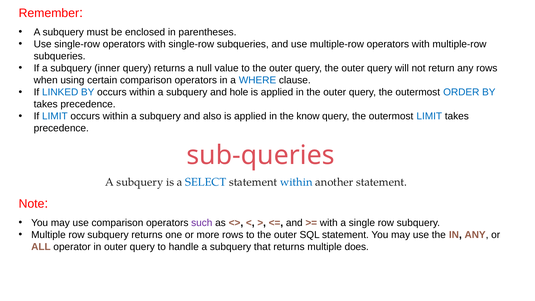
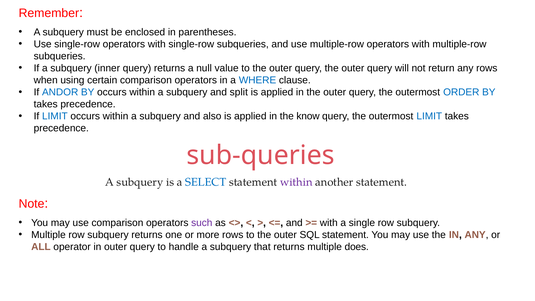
LINKED: LINKED -> ANDOR
hole: hole -> split
within at (296, 182) colour: blue -> purple
